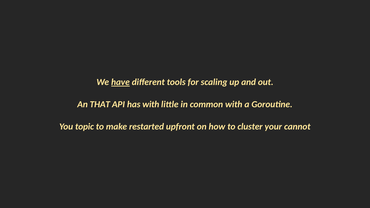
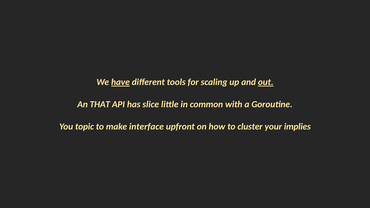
out underline: none -> present
has with: with -> slice
restarted: restarted -> interface
cannot: cannot -> implies
